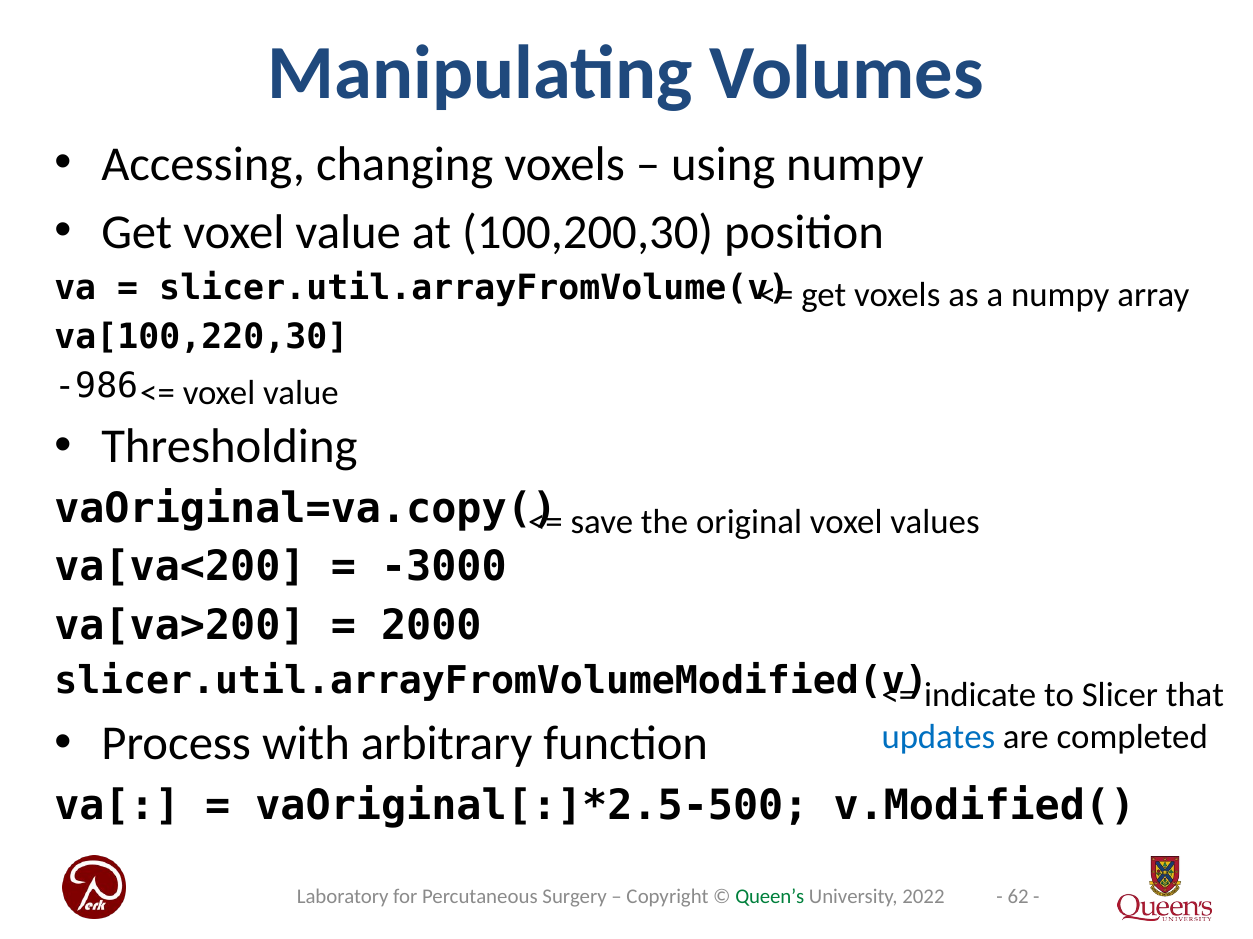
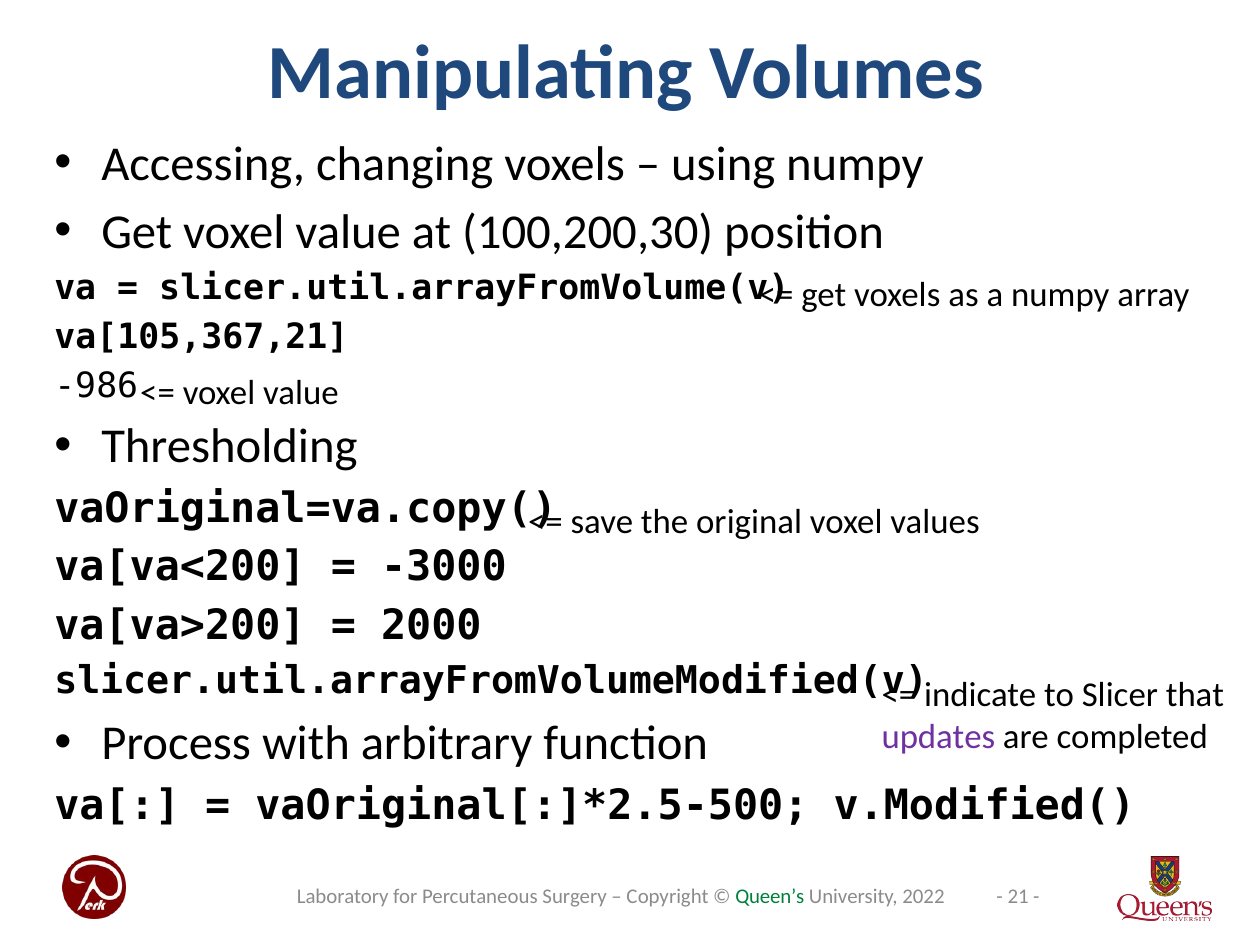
va[100,220,30: va[100,220,30 -> va[105,367,21
updates colour: blue -> purple
62: 62 -> 21
